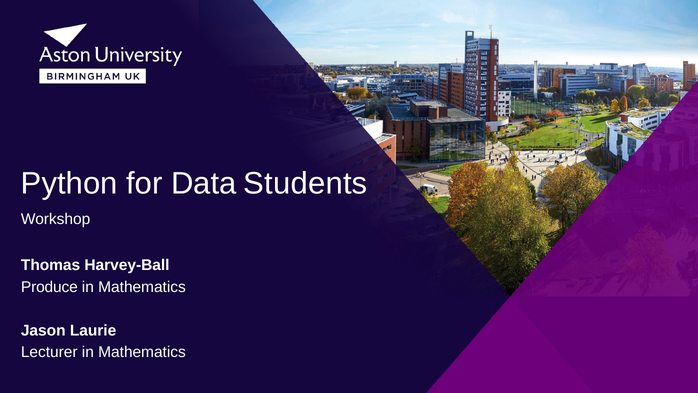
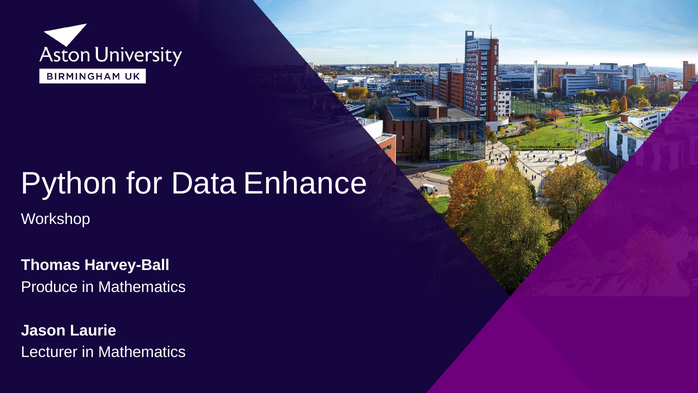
Students: Students -> Enhance
